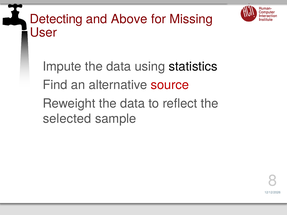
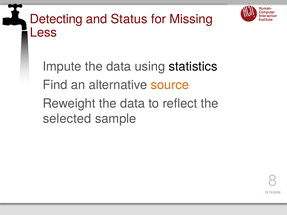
Above: Above -> Status
User: User -> Less
source colour: red -> orange
